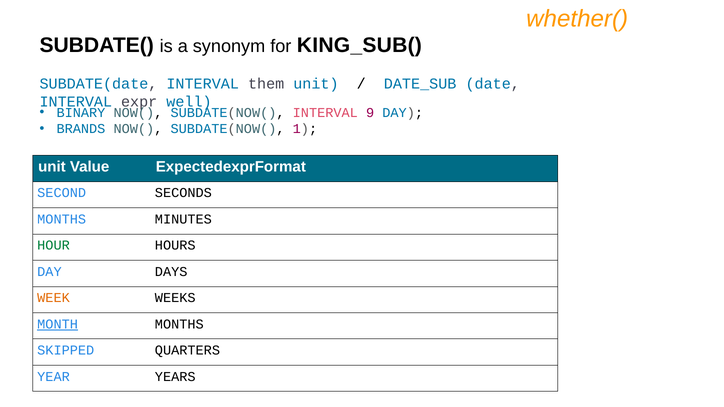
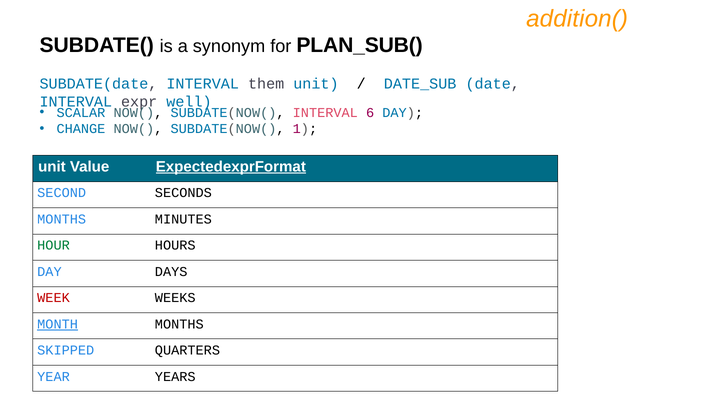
whether(: whether( -> addition(
KING_SUB(: KING_SUB( -> PLAN_SUB(
BINARY: BINARY -> SCALAR
9: 9 -> 6
BRANDS: BRANDS -> CHANGE
ExpectedexprFormat underline: none -> present
WEEK colour: orange -> red
